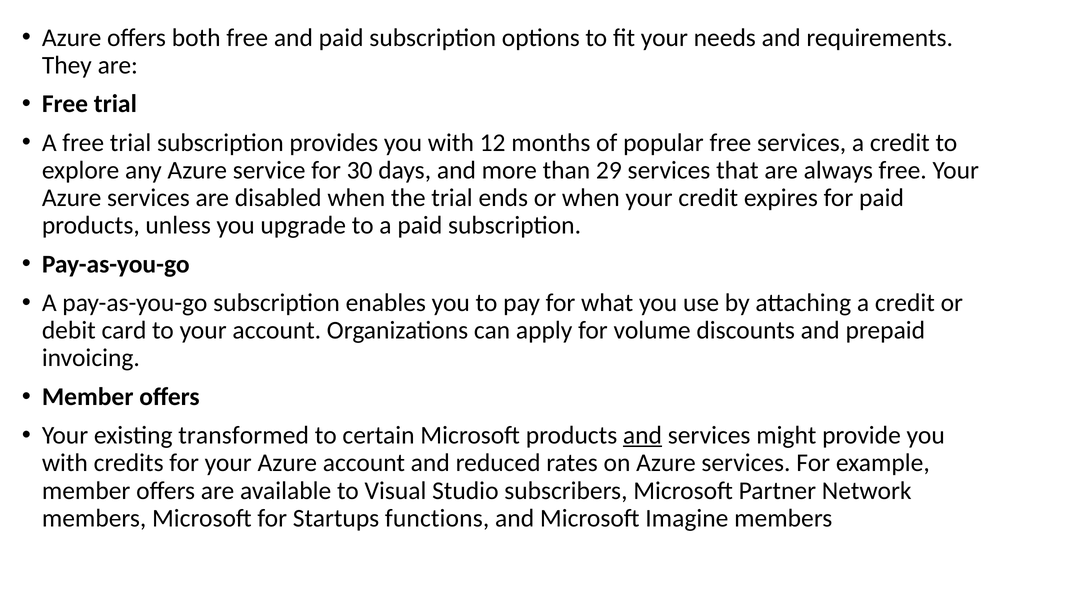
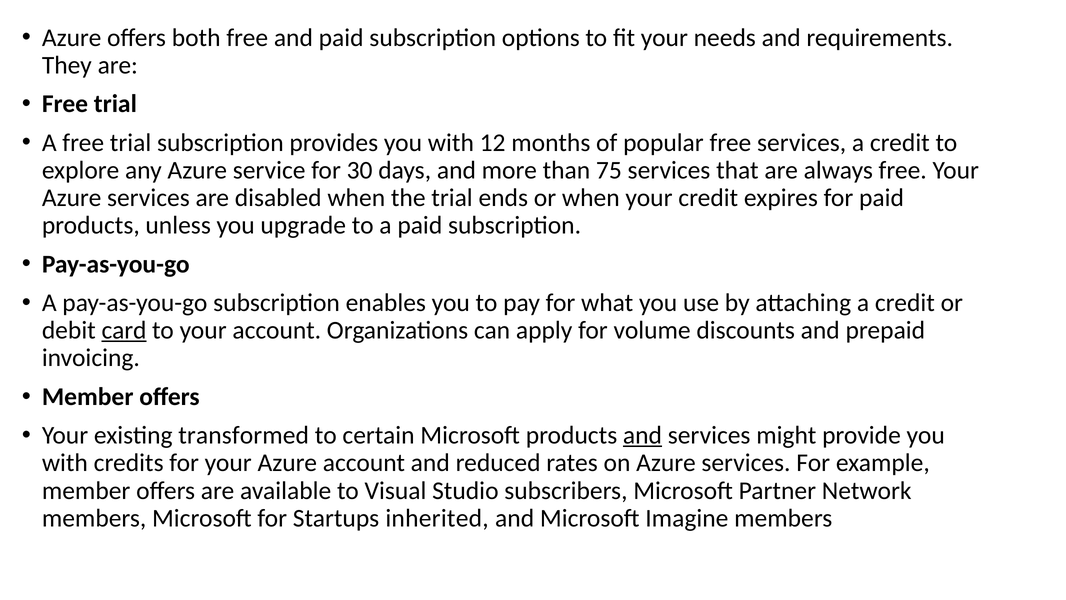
29: 29 -> 75
card underline: none -> present
functions: functions -> inherited
